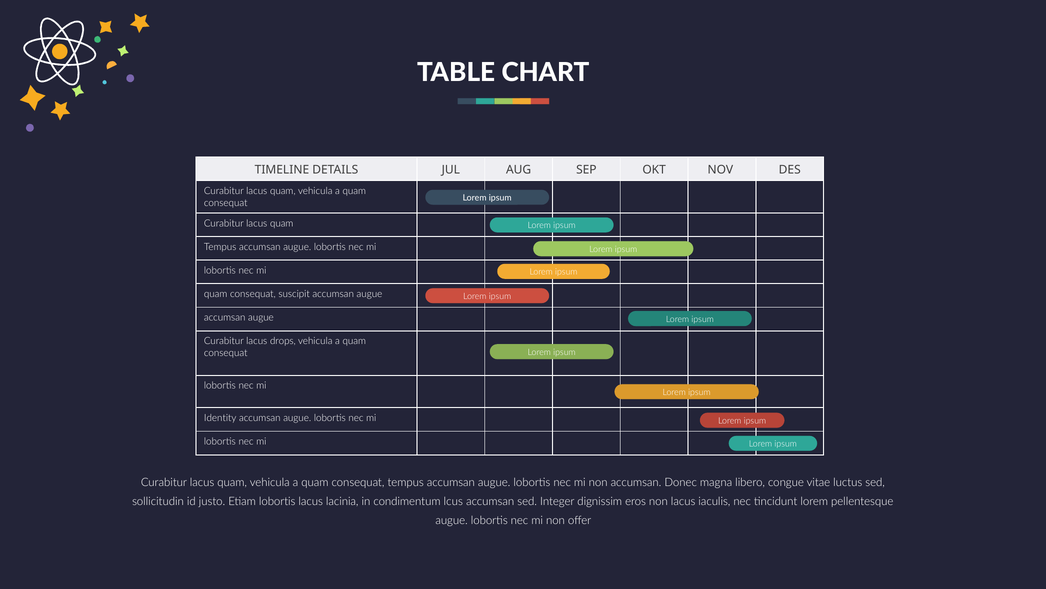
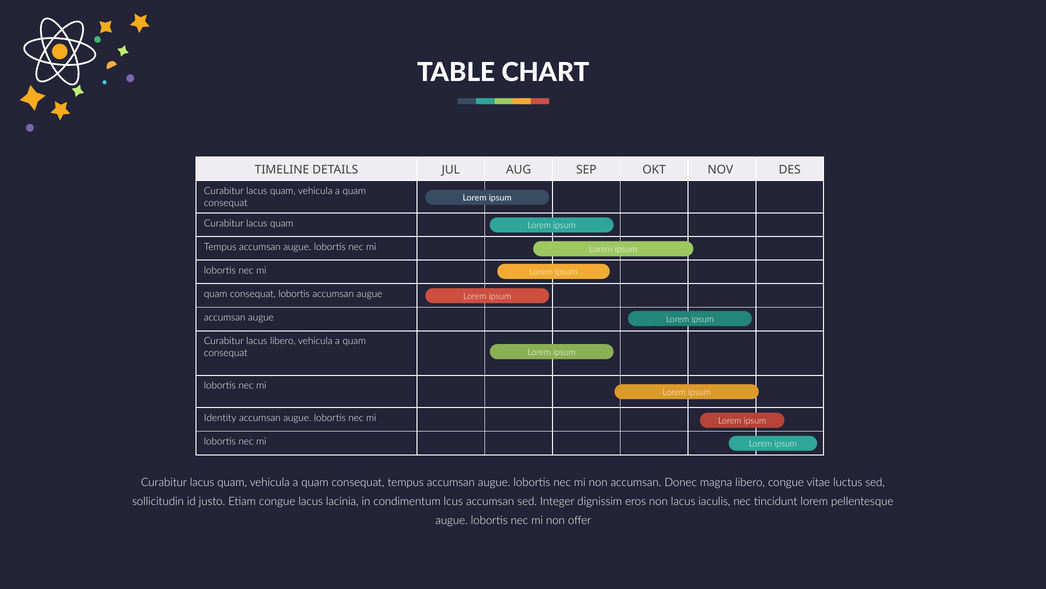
suscipit at (294, 294): suscipit -> lobortis
lacus drops: drops -> libero
Etiam lobortis: lobortis -> congue
